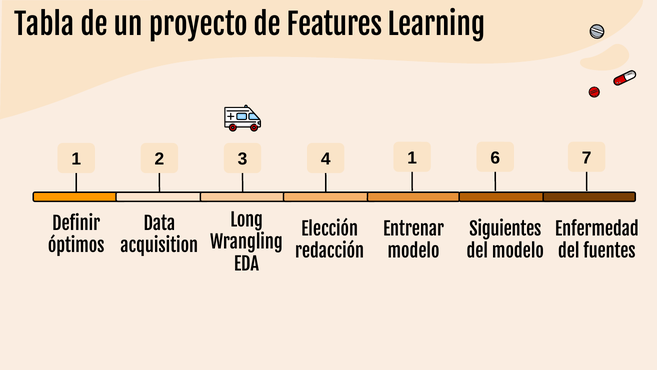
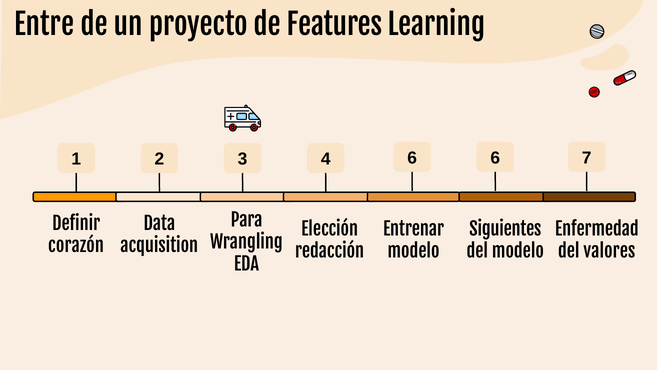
Tabla: Tabla -> Entre
4 1: 1 -> 6
Long: Long -> Para
óptimos: óptimos -> corazón
fuentes: fuentes -> valores
